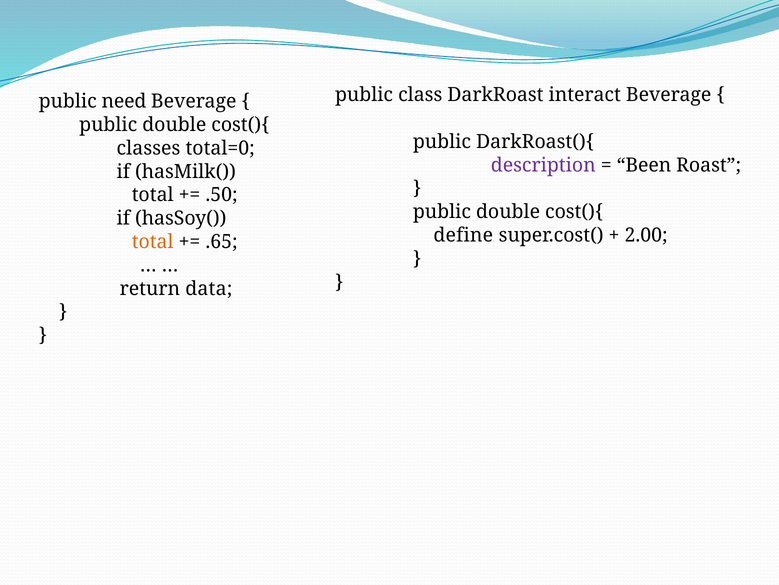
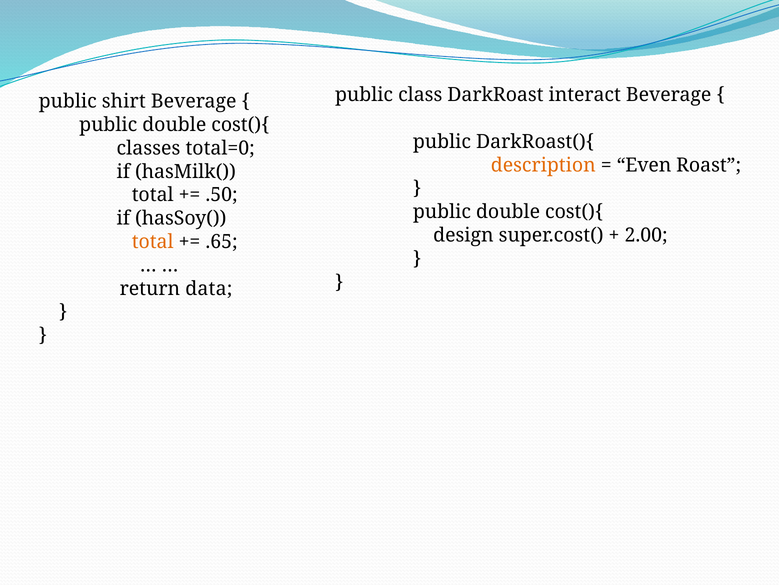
need: need -> shirt
description colour: purple -> orange
Been: Been -> Even
define: define -> design
